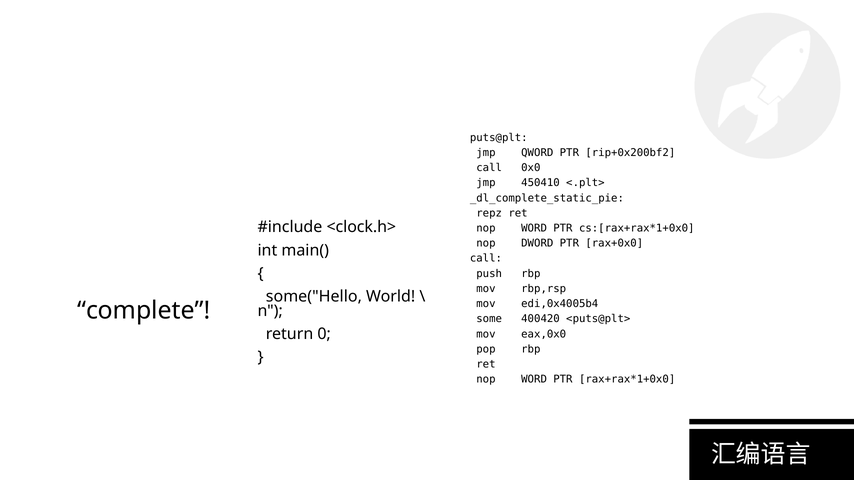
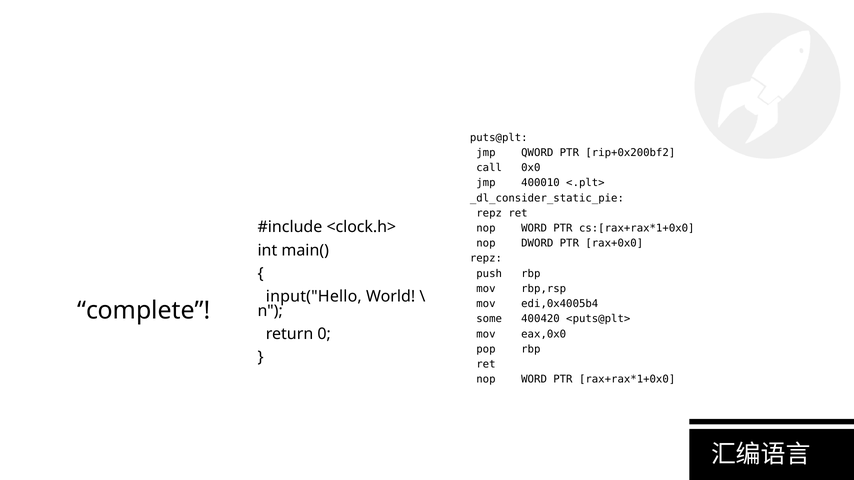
450410: 450410 -> 400010
_dl_complete_static_pie: _dl_complete_static_pie -> _dl_consider_static_pie
call at (486, 259): call -> repz
some("Hello: some("Hello -> input("Hello
